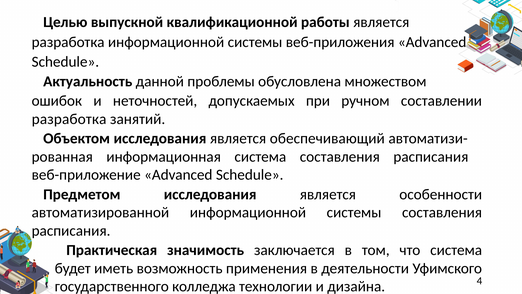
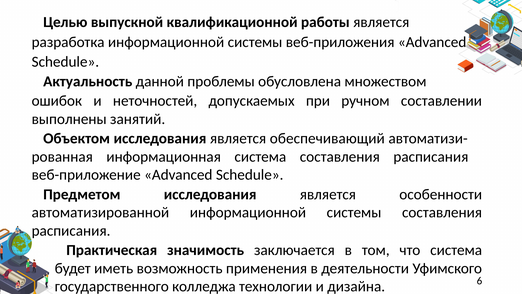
разработка at (69, 119): разработка -> выполнены
4: 4 -> 6
